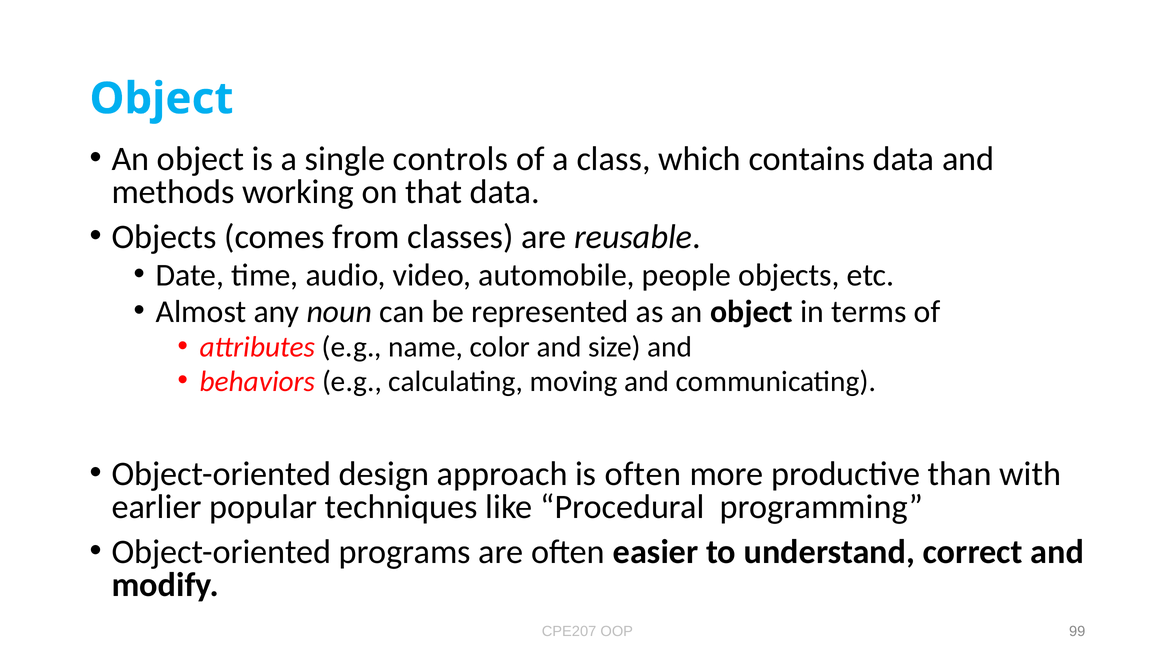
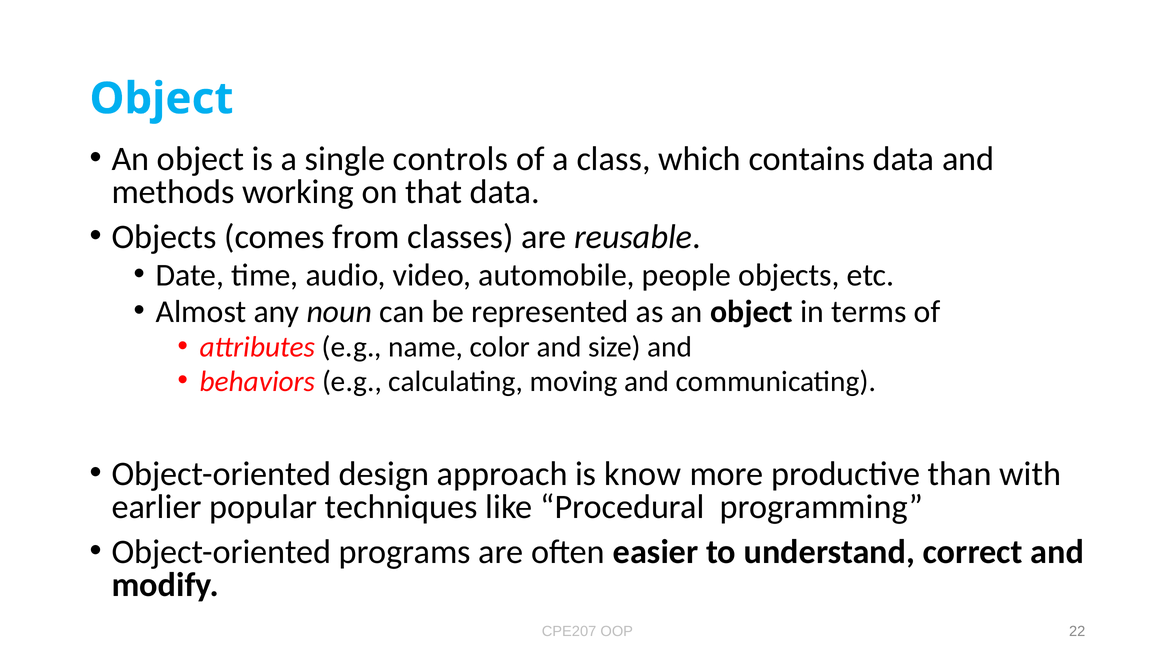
is often: often -> know
99: 99 -> 22
